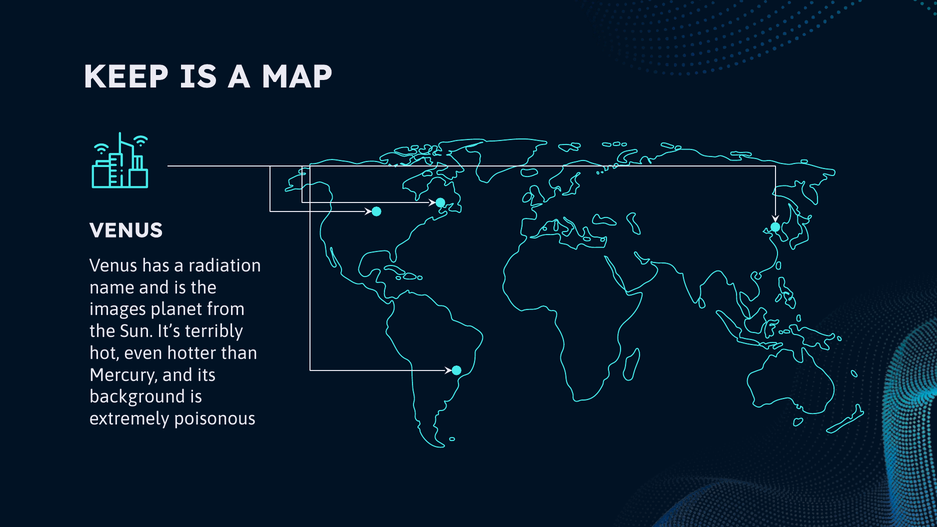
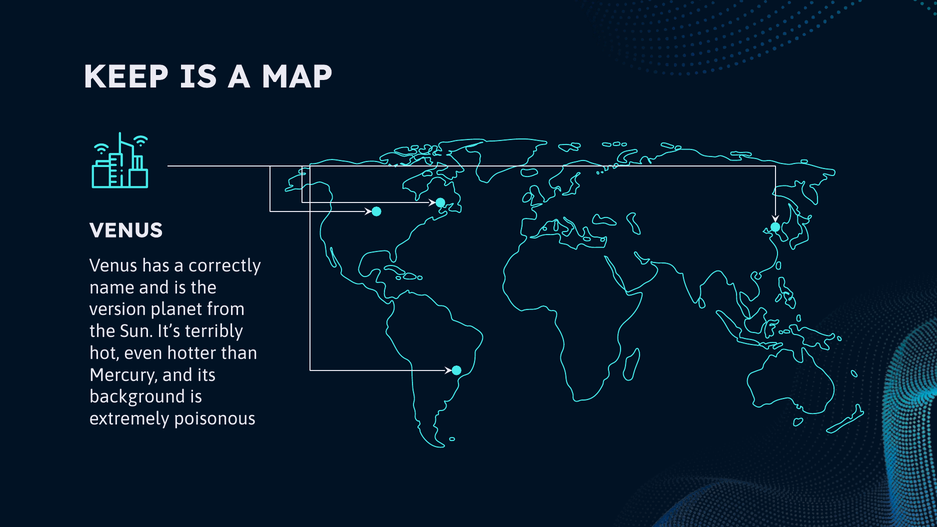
radiation: radiation -> correctly
images: images -> version
